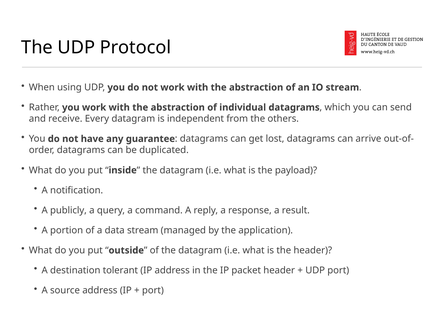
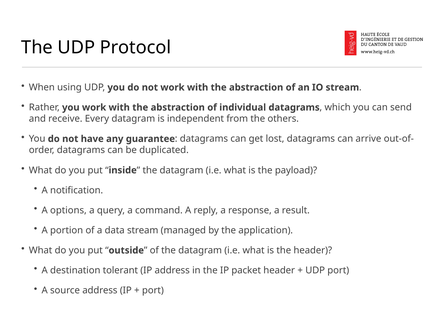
publicly: publicly -> options
